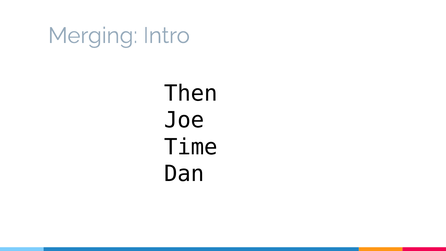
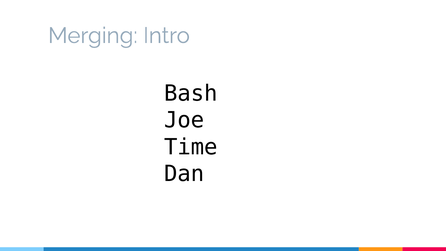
Then: Then -> Bash
